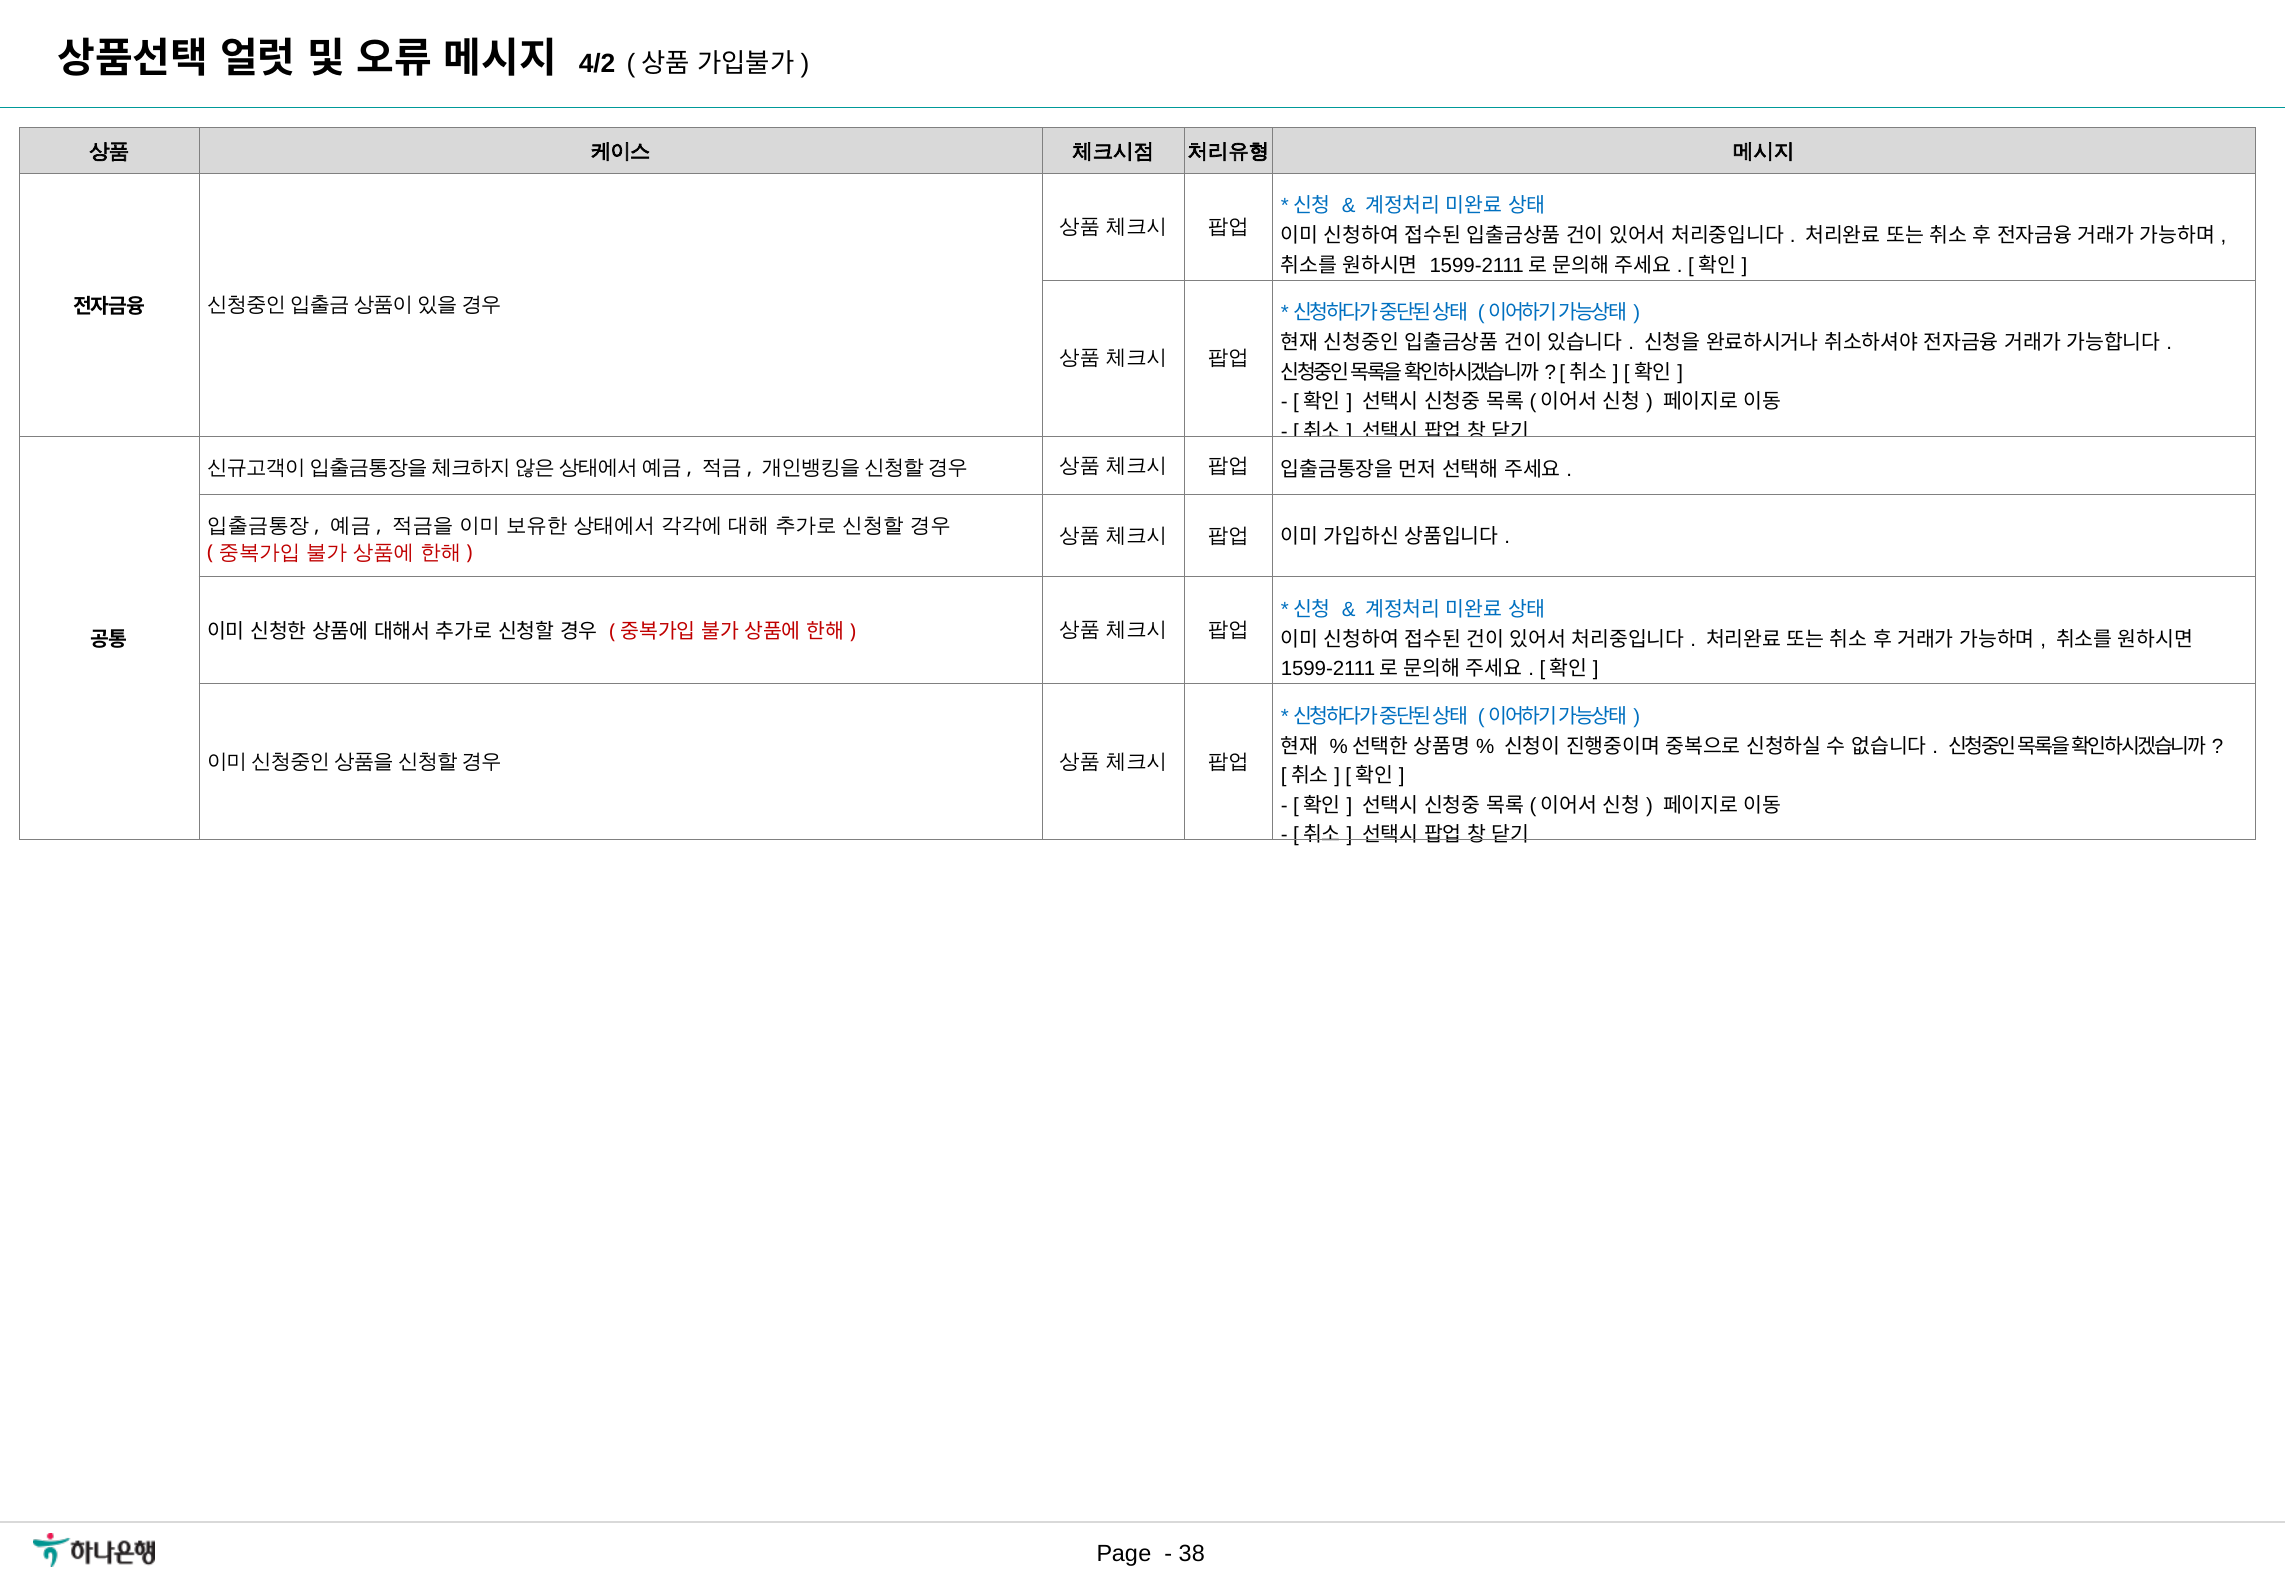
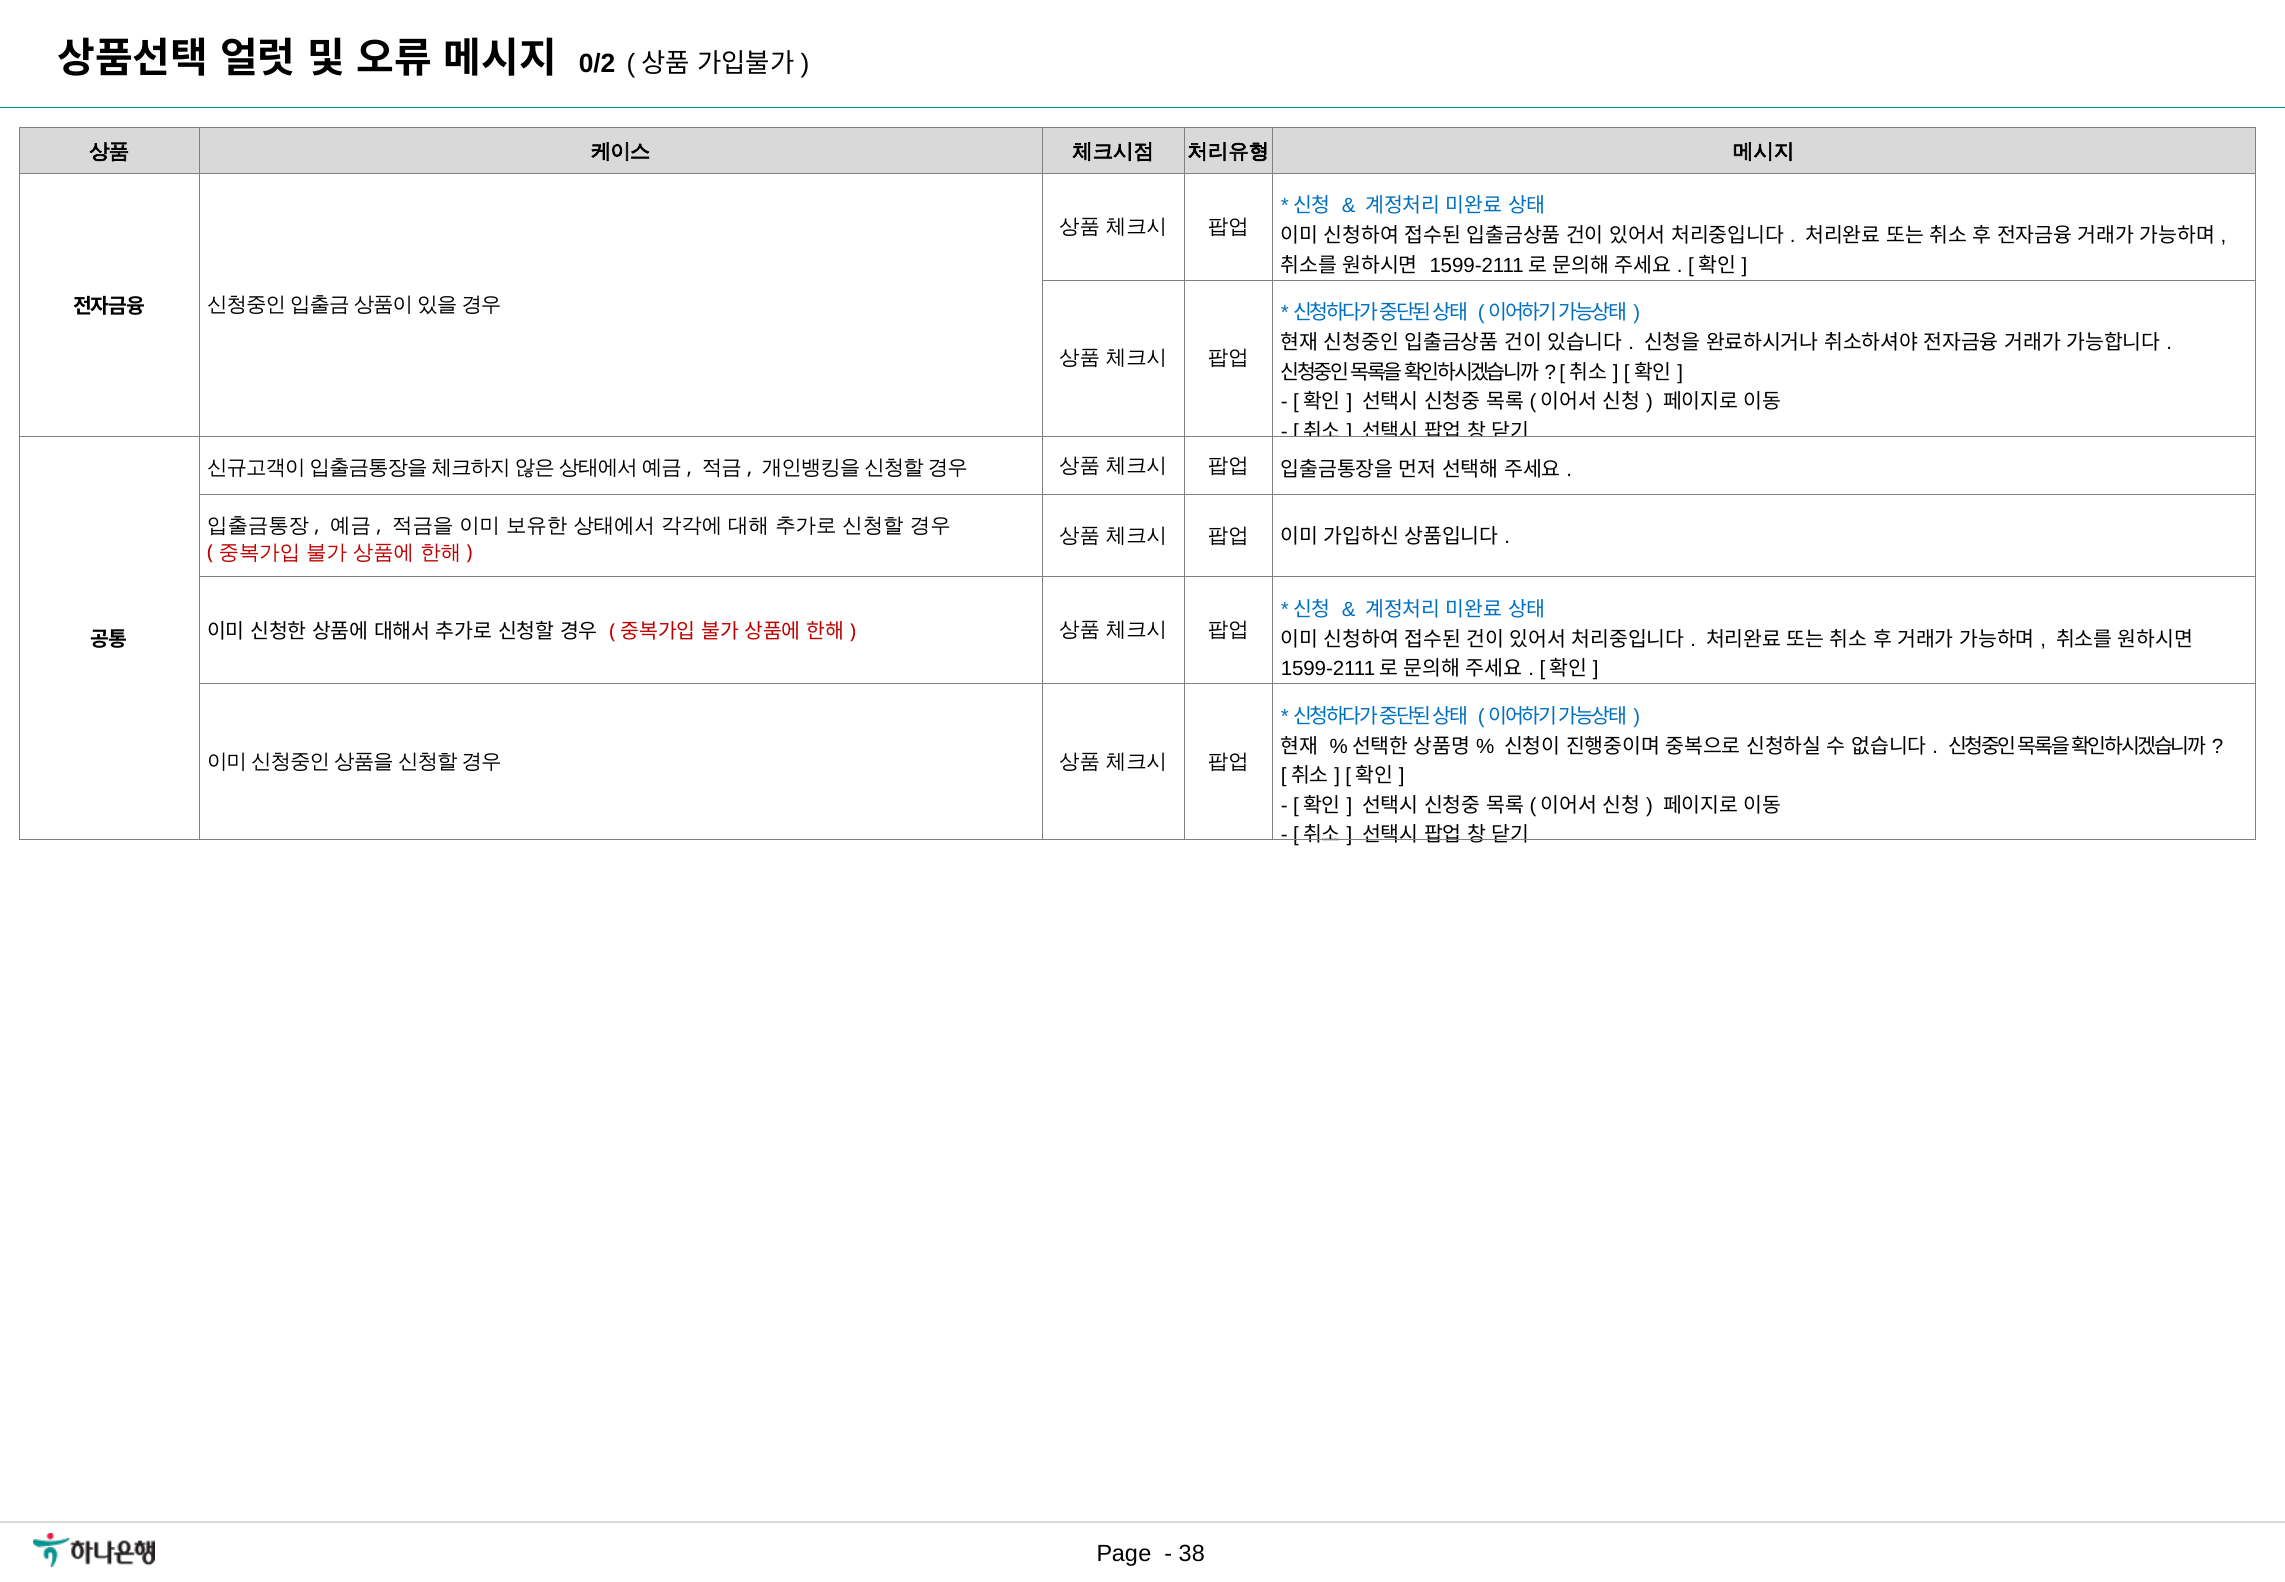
4/2: 4/2 -> 0/2
